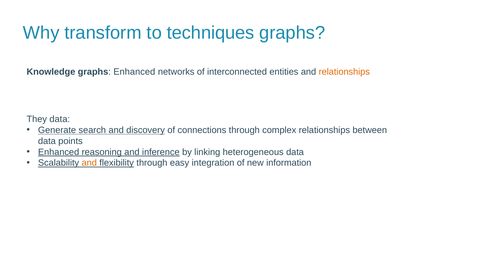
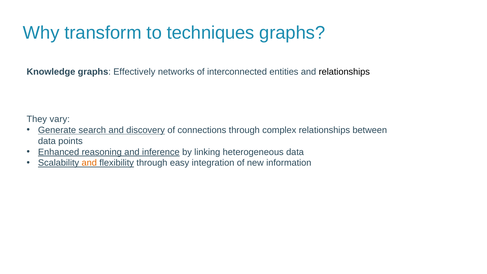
graphs Enhanced: Enhanced -> Effectively
relationships at (344, 72) colour: orange -> black
They data: data -> vary
